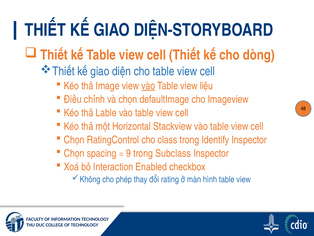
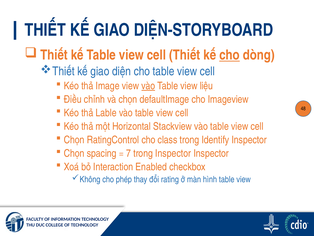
cho at (229, 55) underline: none -> present
9: 9 -> 7
trong Subclass: Subclass -> Inspector
